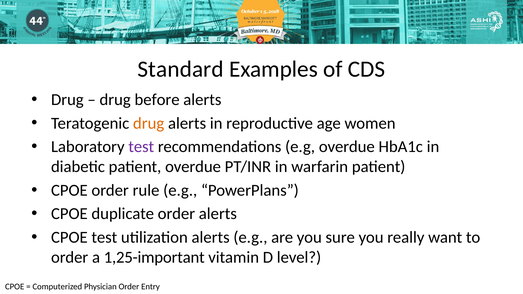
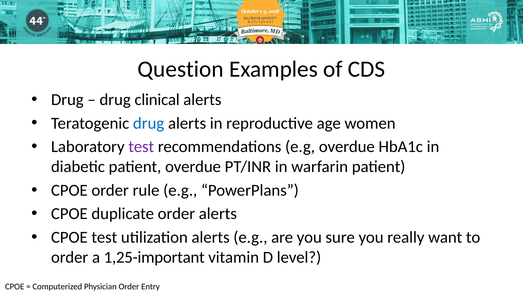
Standard: Standard -> Question
before: before -> clinical
drug at (149, 123) colour: orange -> blue
